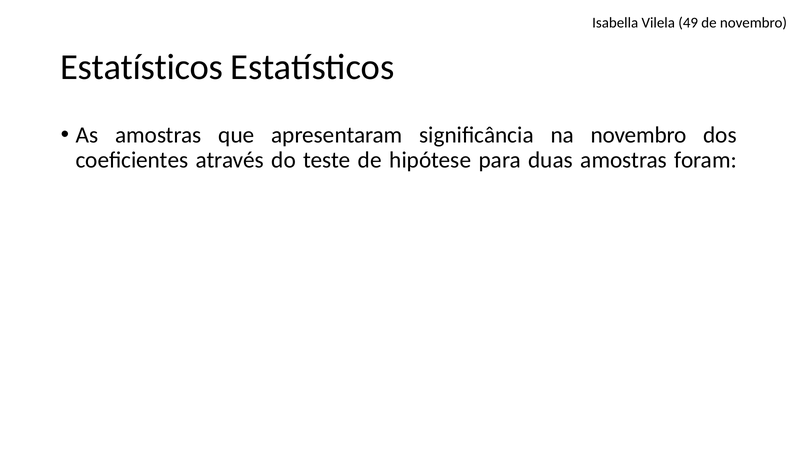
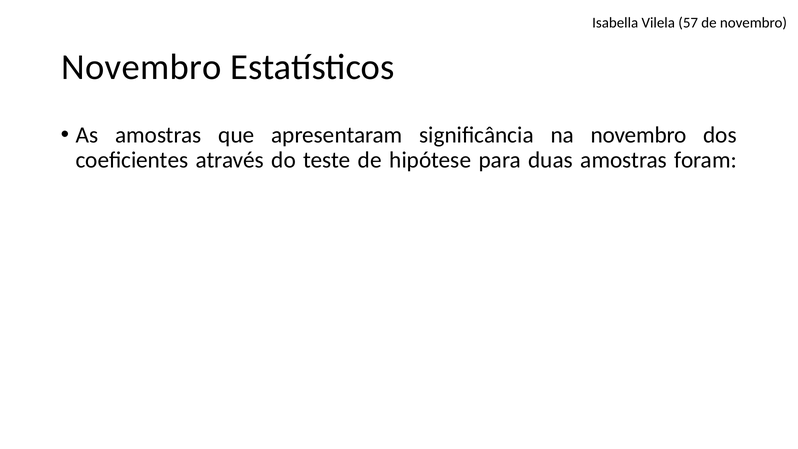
49: 49 -> 57
Estatísticos at (142, 67): Estatísticos -> Novembro
